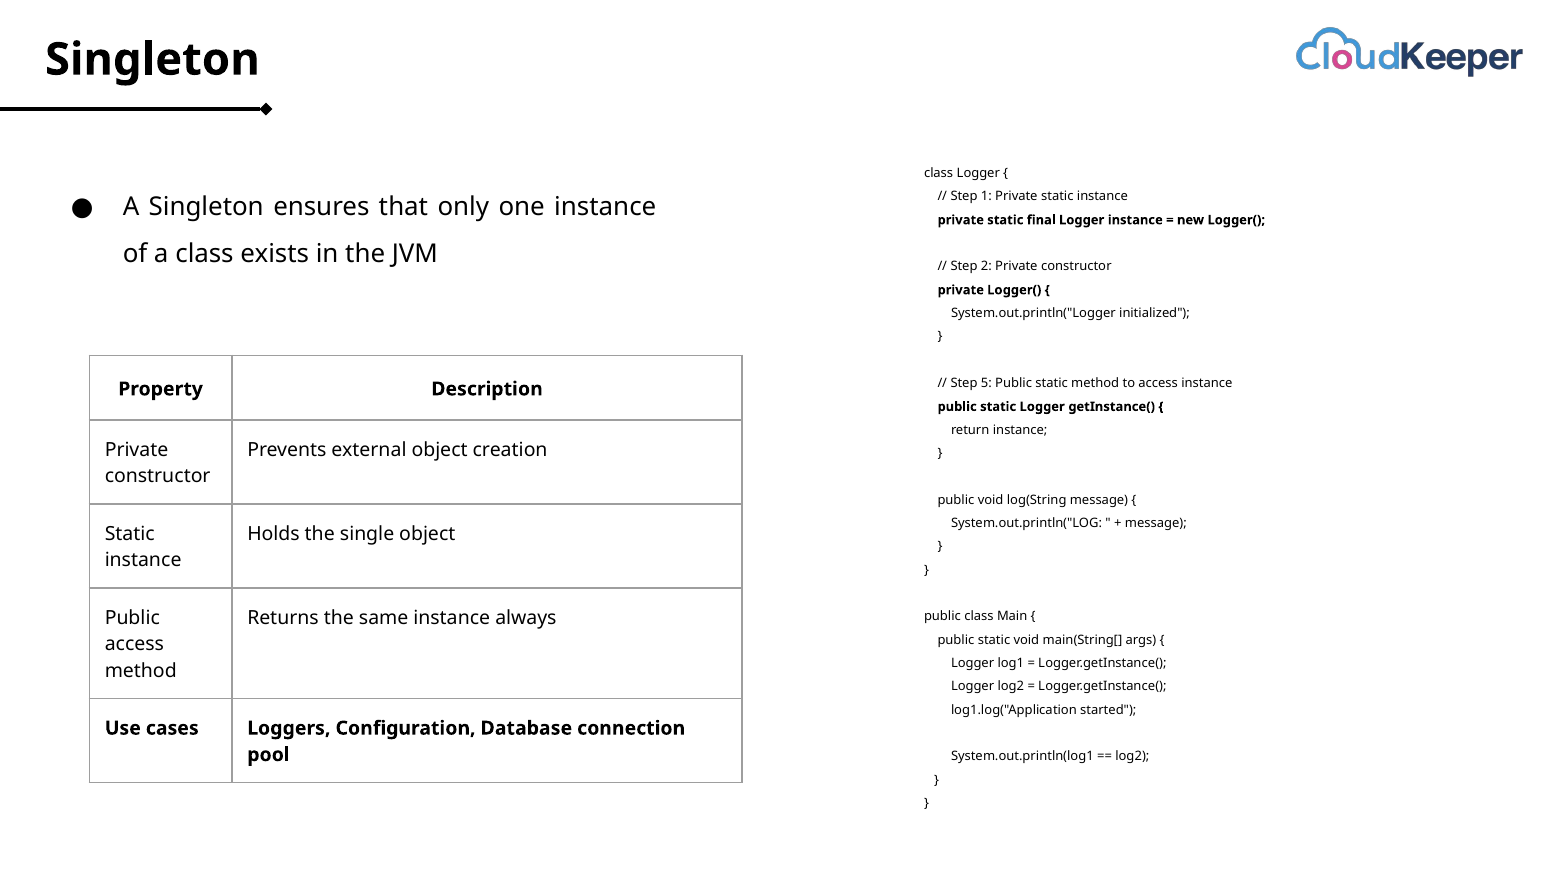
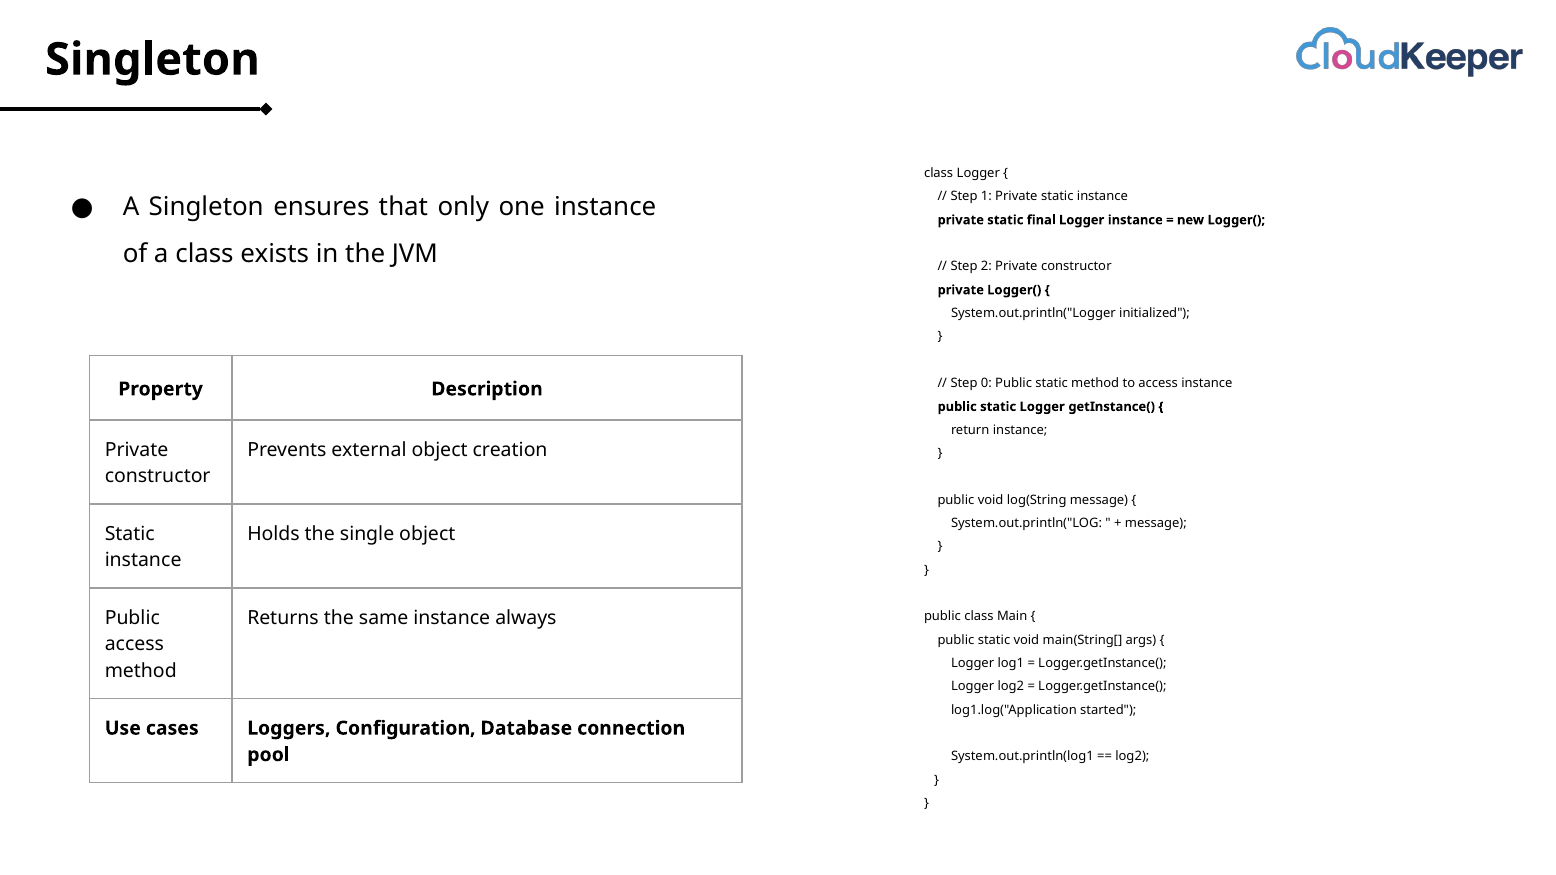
5: 5 -> 0
